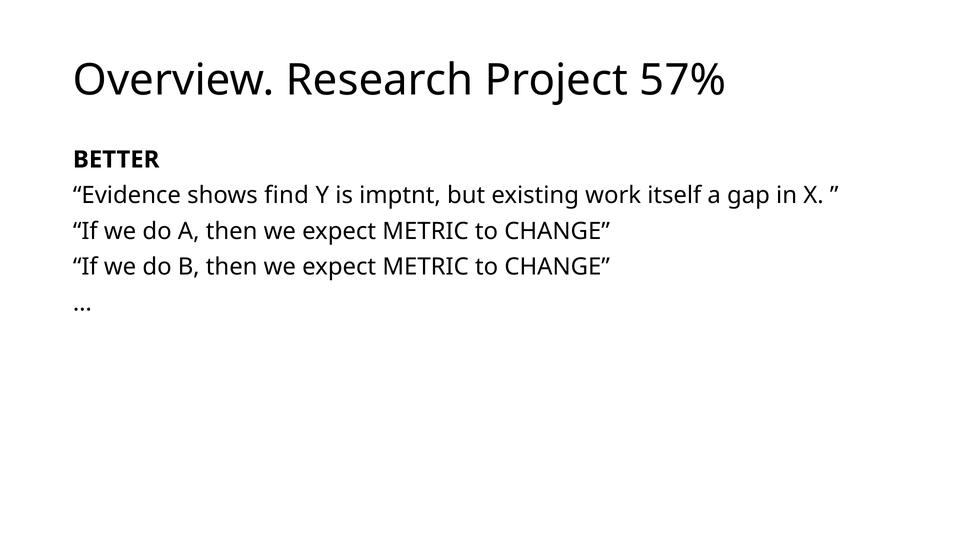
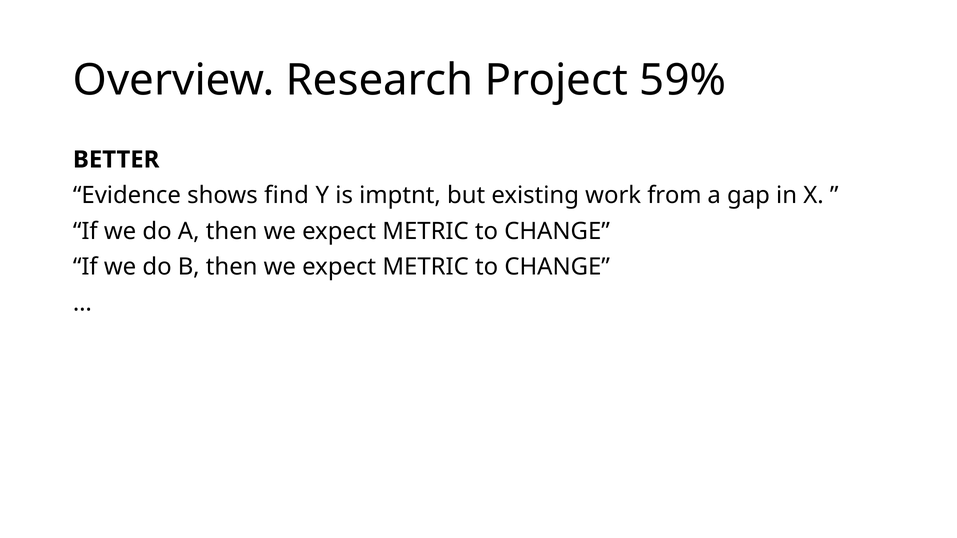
57%: 57% -> 59%
itself: itself -> from
